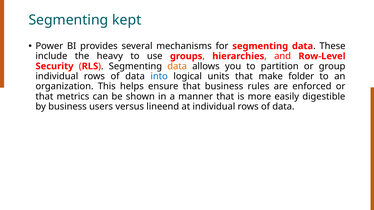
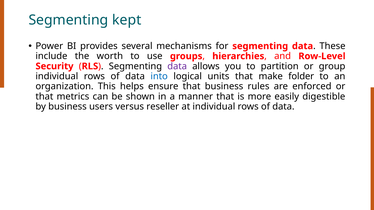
heavy: heavy -> worth
data at (177, 66) colour: orange -> purple
lineend: lineend -> reseller
